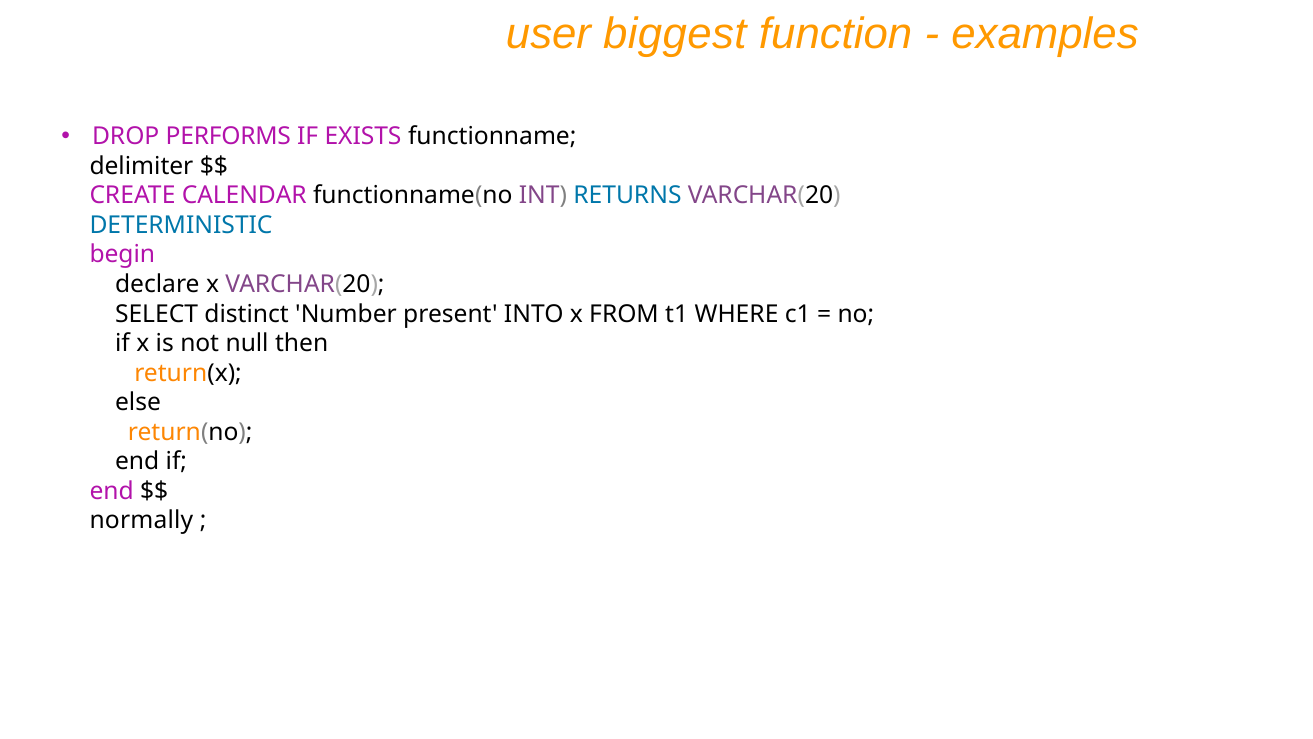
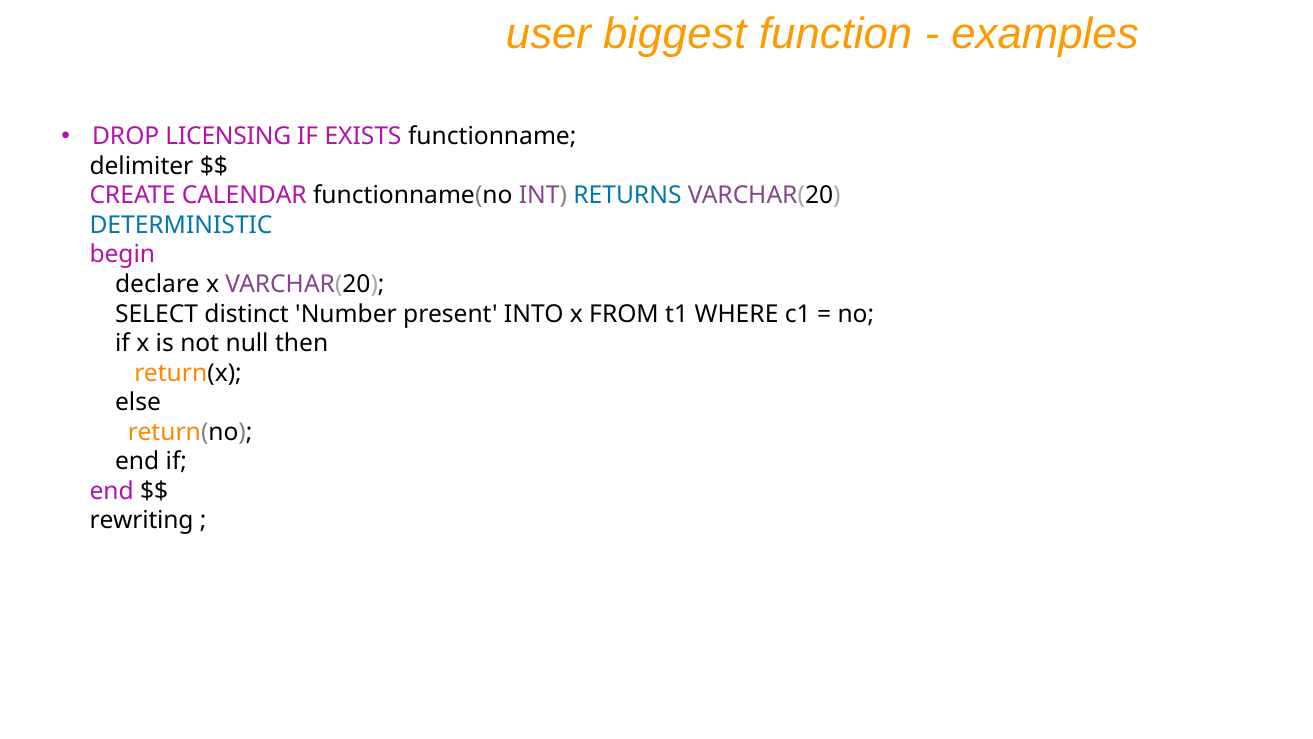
PERFORMS: PERFORMS -> LICENSING
normally: normally -> rewriting
